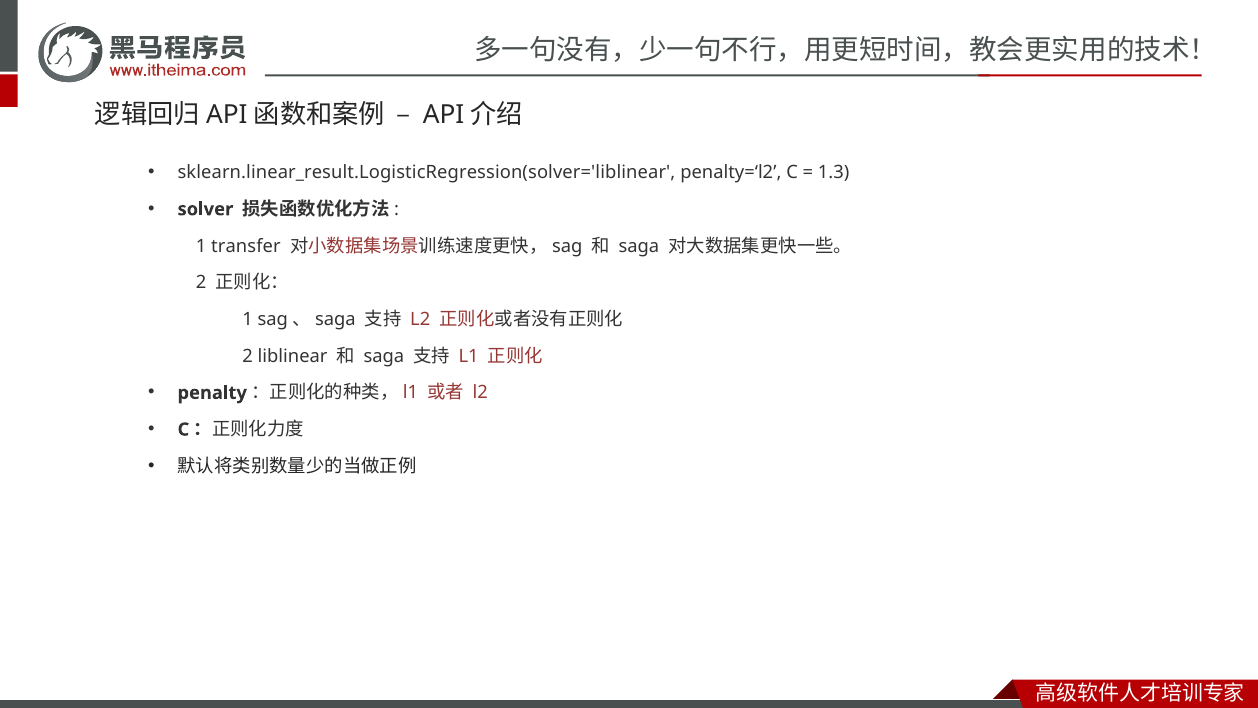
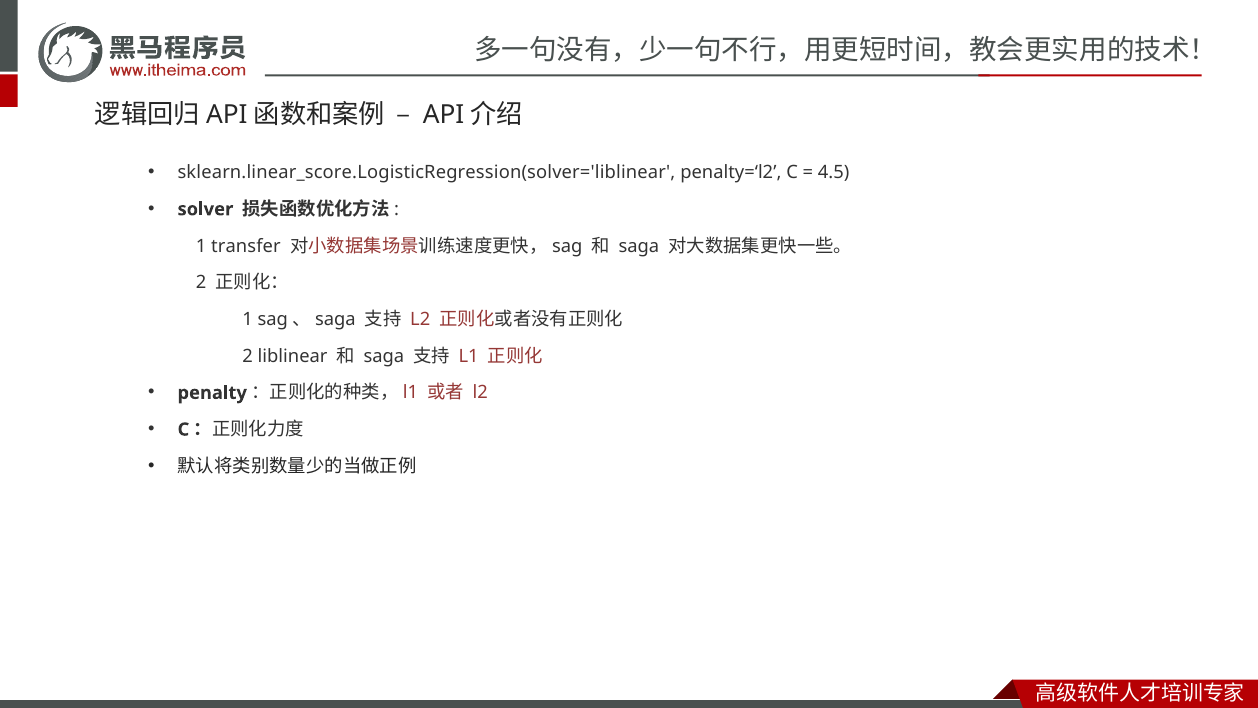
sklearn.linear_result.LogisticRegression(solver='liblinear: sklearn.linear_result.LogisticRegression(solver='liblinear -> sklearn.linear_score.LogisticRegression(solver='liblinear
1.3: 1.3 -> 4.5
